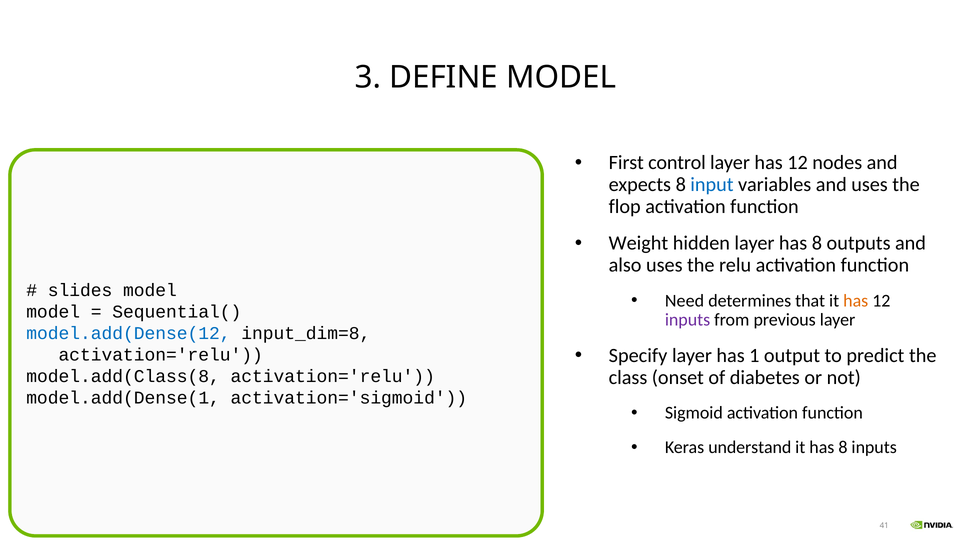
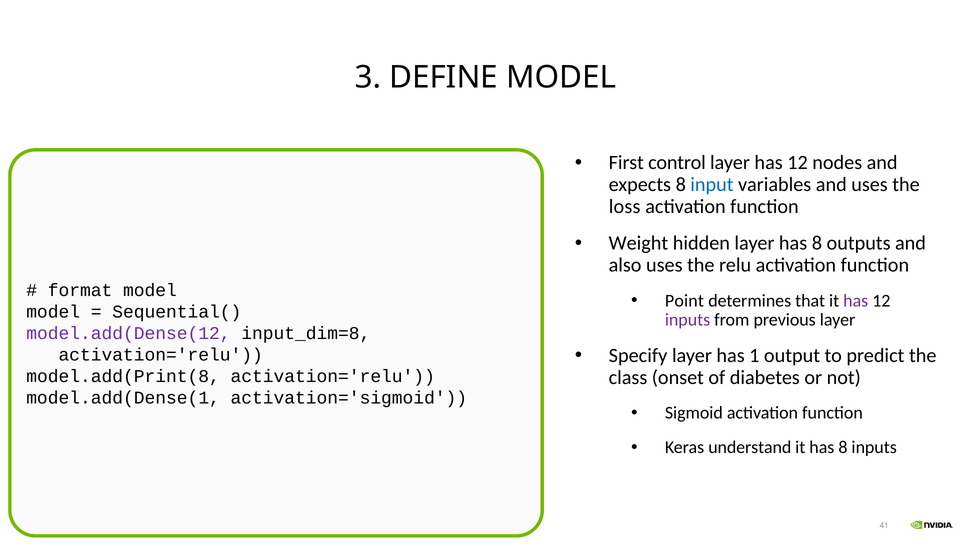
flop: flop -> loss
slides: slides -> format
Need: Need -> Point
has at (856, 301) colour: orange -> purple
model.add(Dense(12 colour: blue -> purple
model.add(Class(8: model.add(Class(8 -> model.add(Print(8
